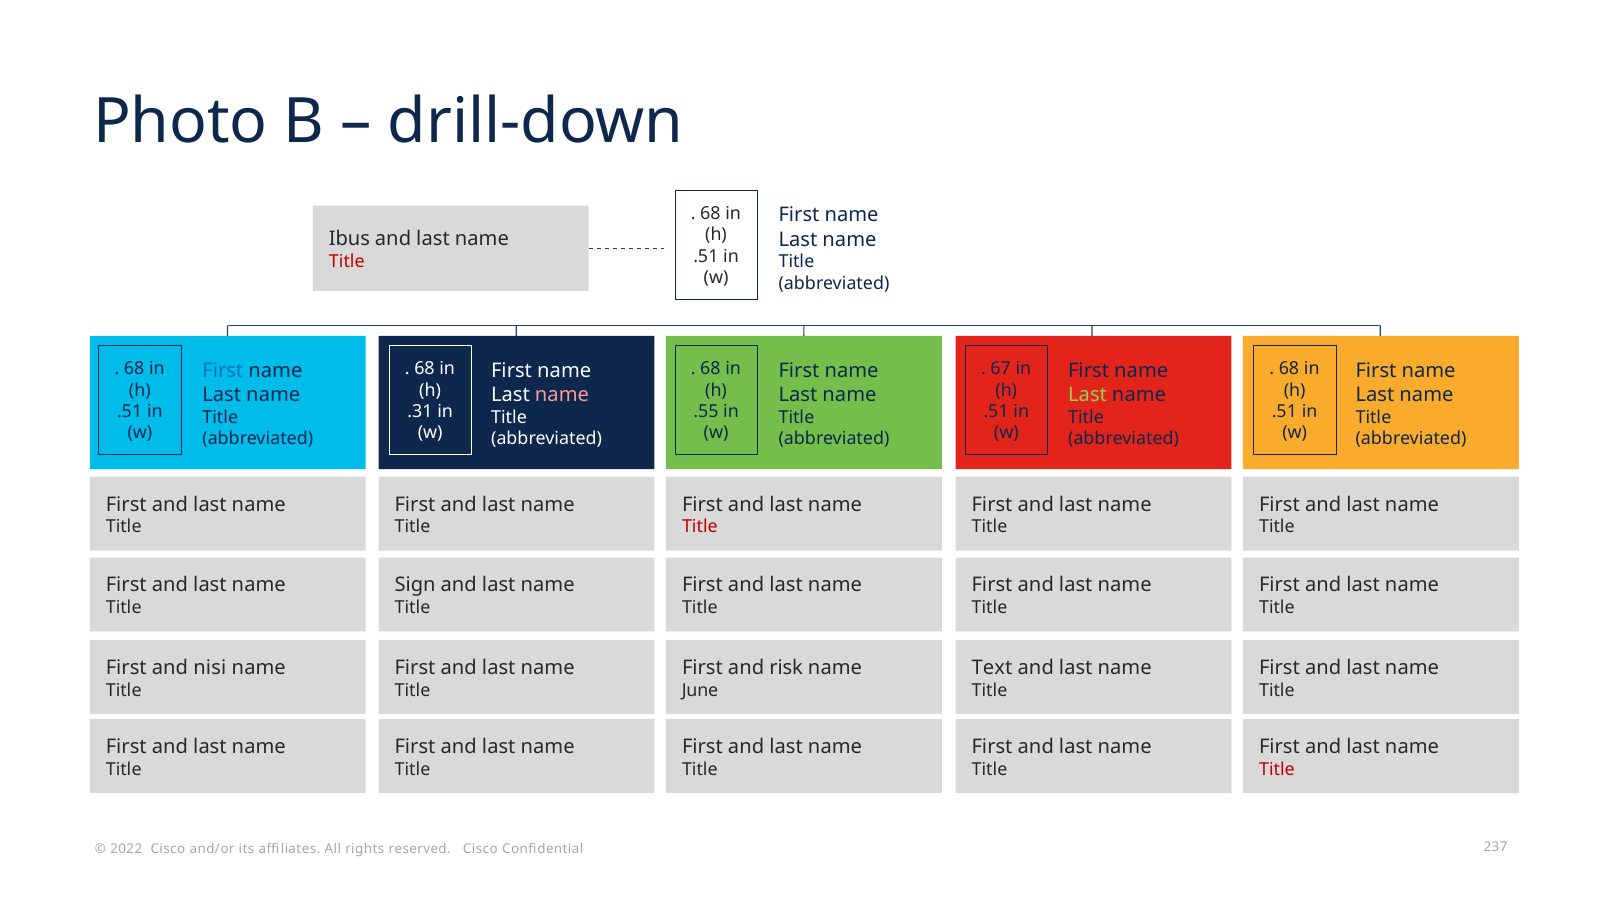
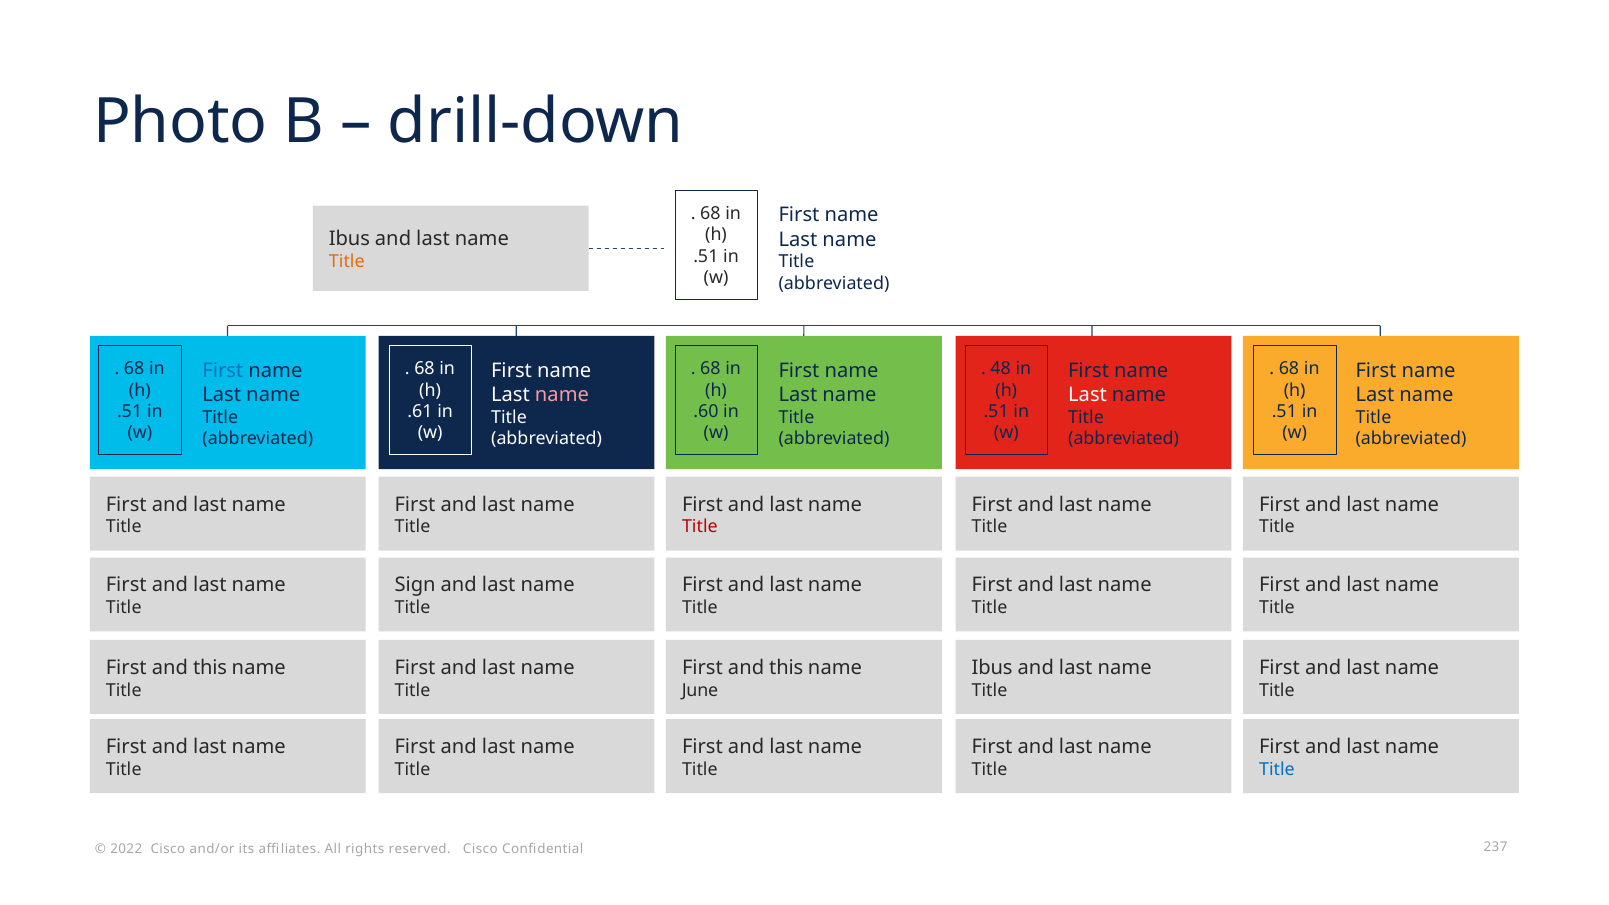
Title at (347, 262) colour: red -> orange
67: 67 -> 48
Last at (1088, 395) colour: light green -> white
.31: .31 -> .61
.55: .55 -> .60
nisi at (210, 668): nisi -> this
risk at (786, 668): risk -> this
Text at (992, 668): Text -> Ibus
Title at (1277, 770) colour: red -> blue
